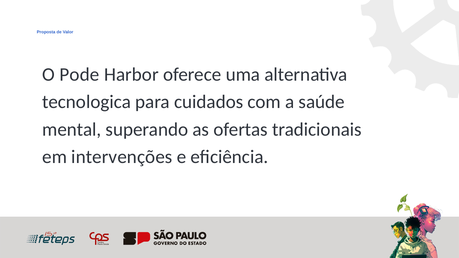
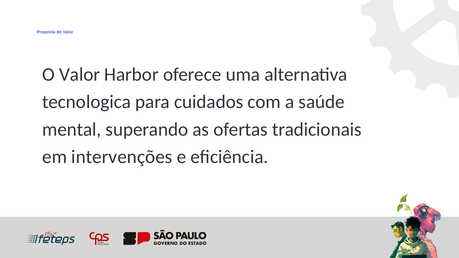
O Pode: Pode -> Valor
